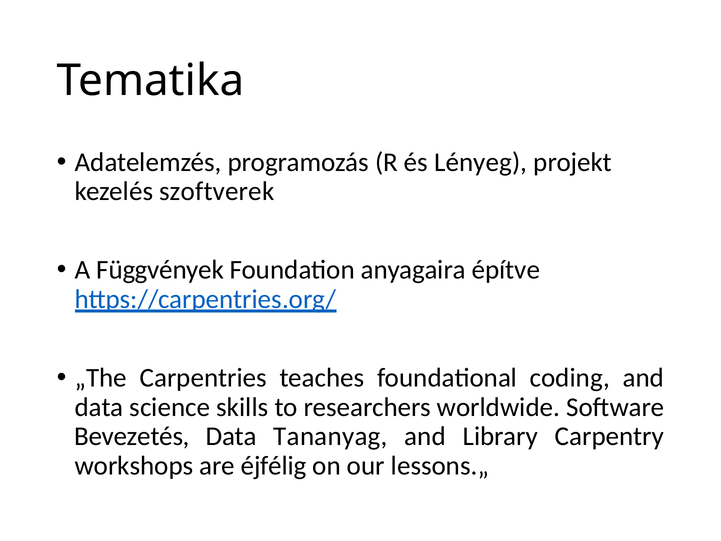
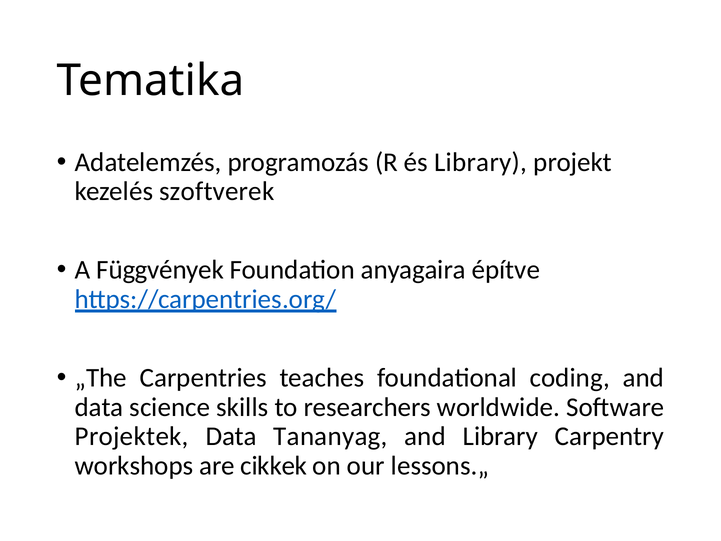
és Lényeg: Lényeg -> Library
Bevezetés: Bevezetés -> Projektek
éjfélig: éjfélig -> cikkek
